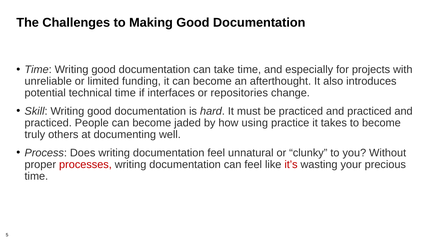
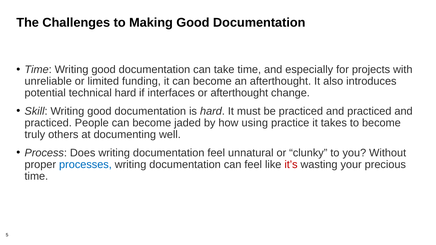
technical time: time -> hard
or repositories: repositories -> afterthought
processes colour: red -> blue
